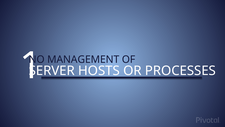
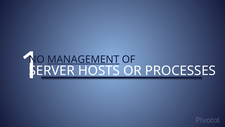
MANAGEMENT underline: none -> present
